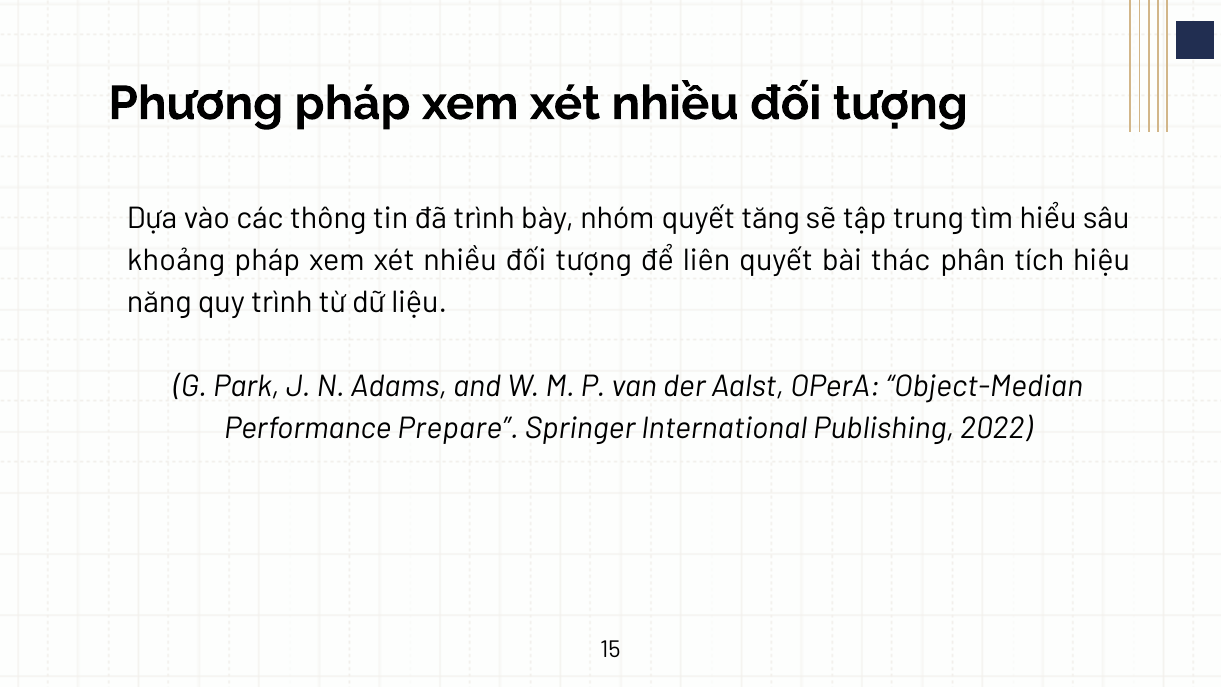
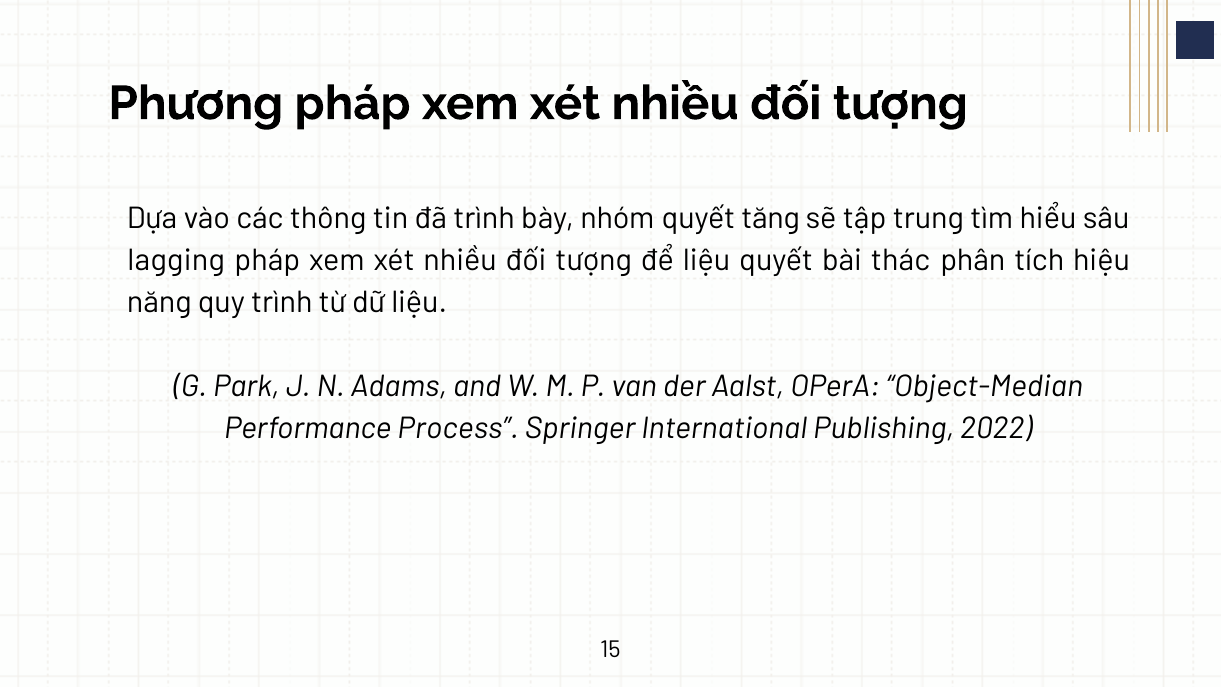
khoảng: khoảng -> lagging
để liên: liên -> liệu
Prepare: Prepare -> Process
